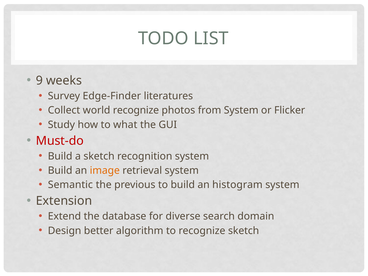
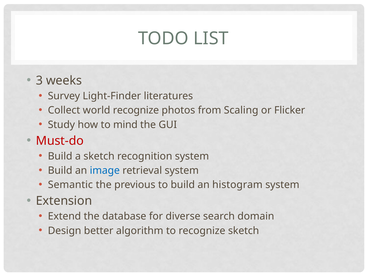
9: 9 -> 3
Edge-Finder: Edge-Finder -> Light-Finder
from System: System -> Scaling
what: what -> mind
image colour: orange -> blue
